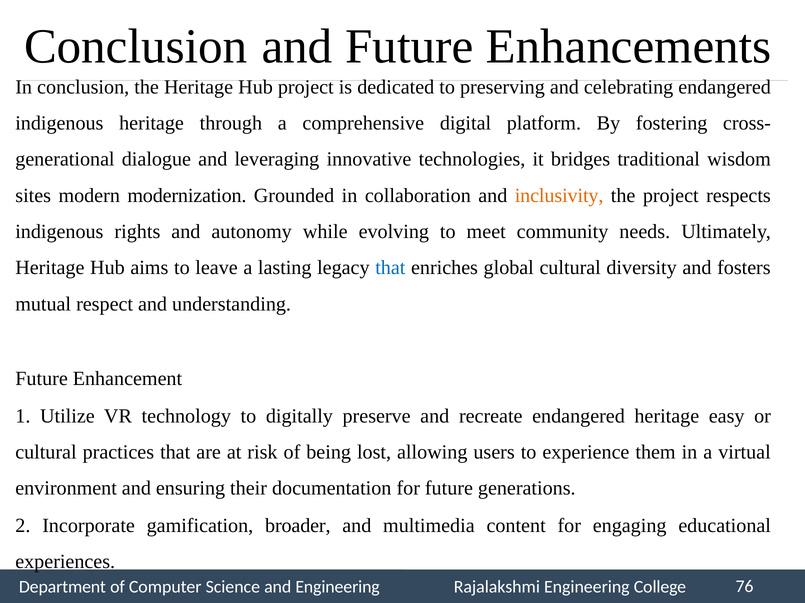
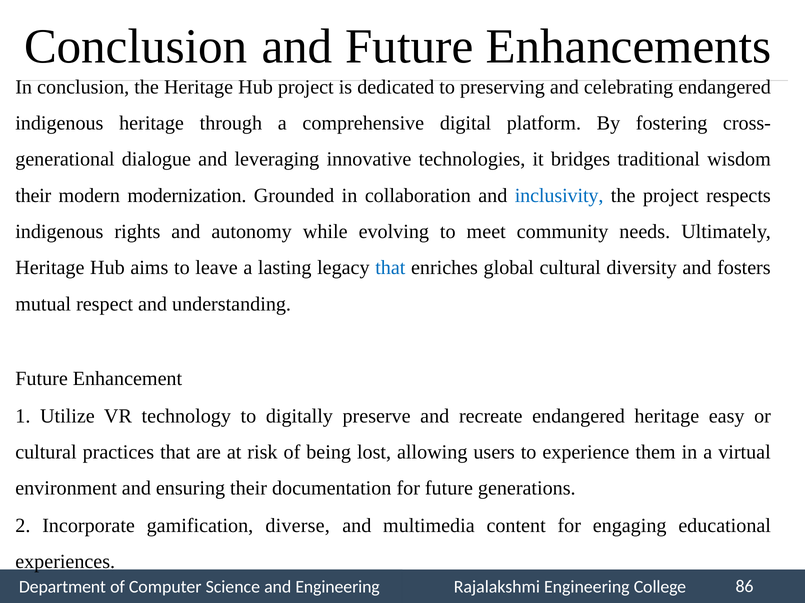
sites at (33, 196): sites -> their
inclusivity colour: orange -> blue
broader: broader -> diverse
76: 76 -> 86
